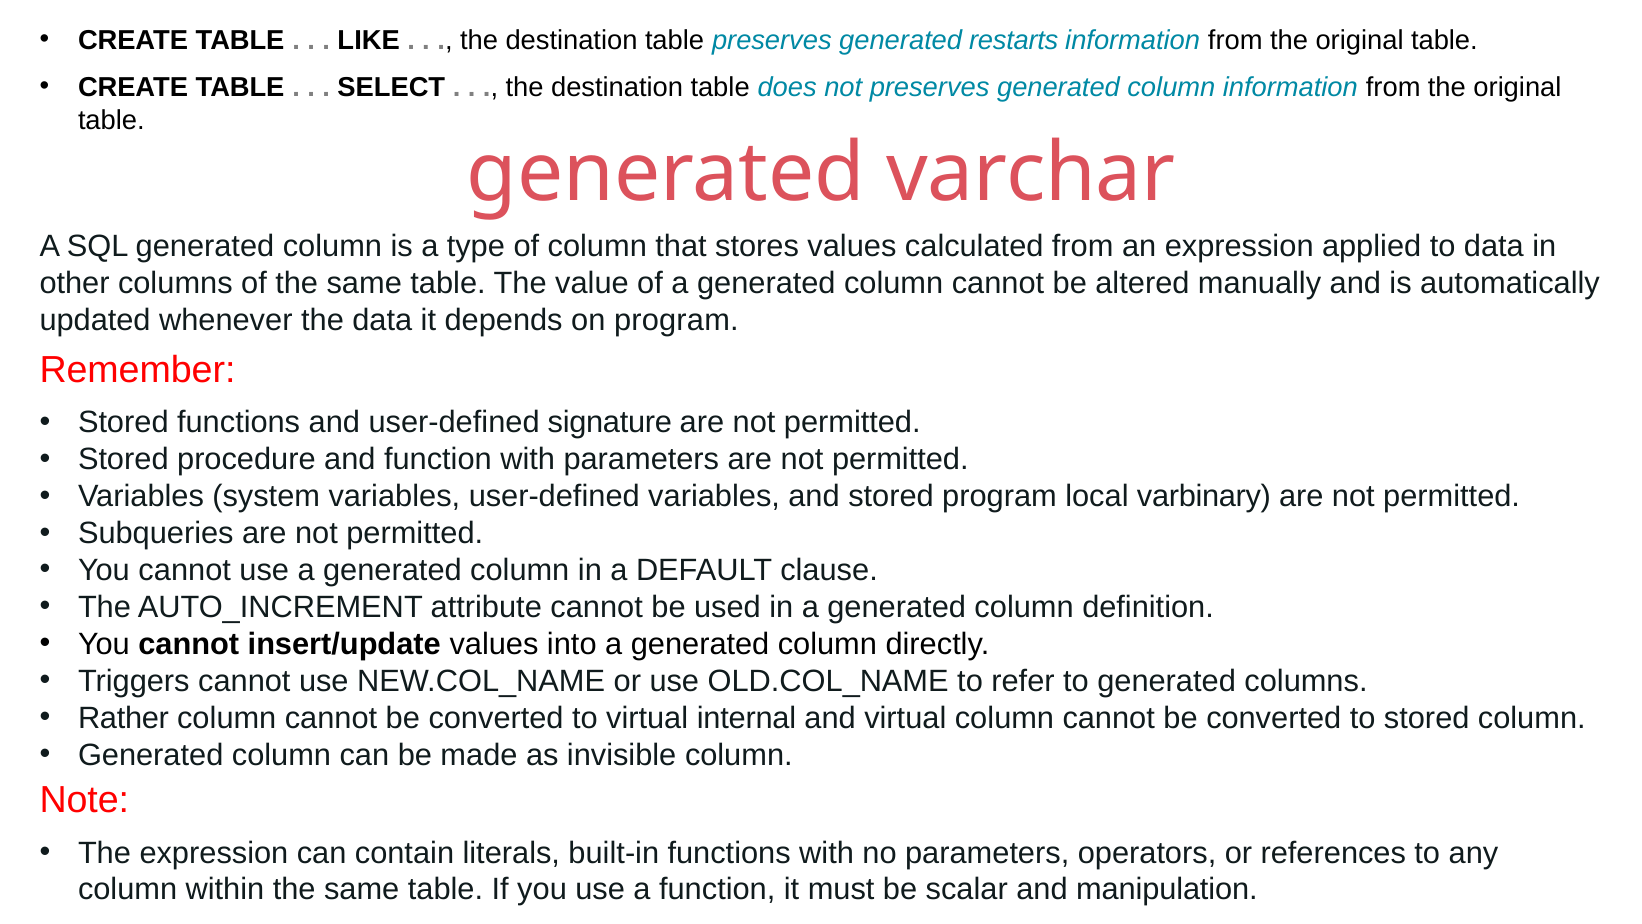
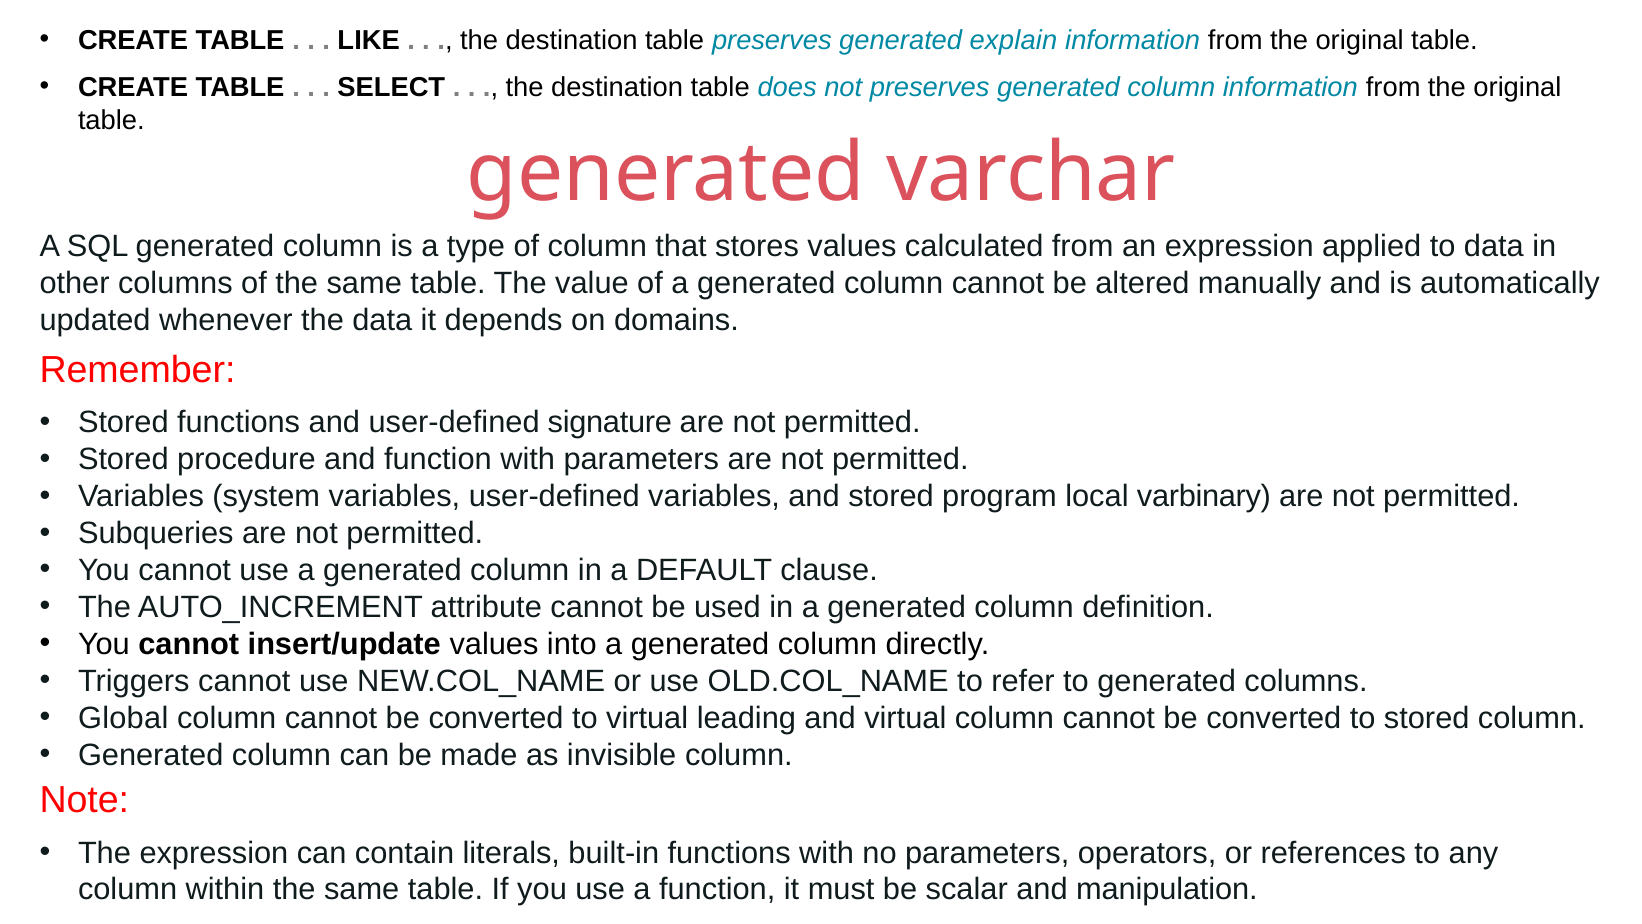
restarts: restarts -> explain
on program: program -> domains
Rather: Rather -> Global
internal: internal -> leading
